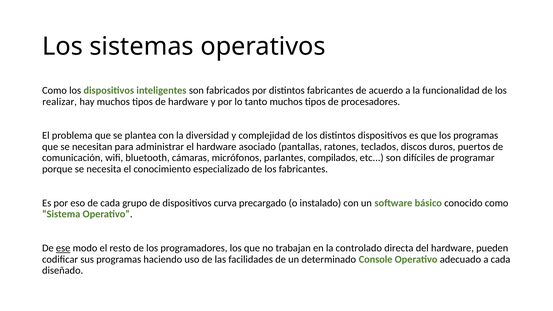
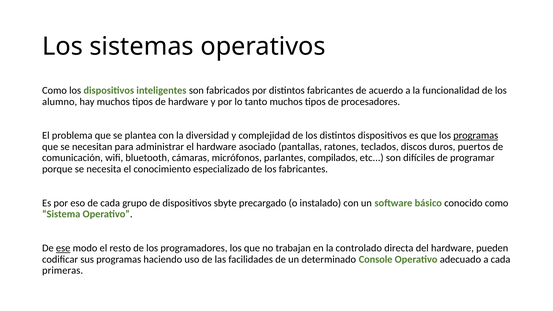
realizar: realizar -> alumno
programas at (476, 136) underline: none -> present
curva: curva -> sbyte
diseñado: diseñado -> primeras
